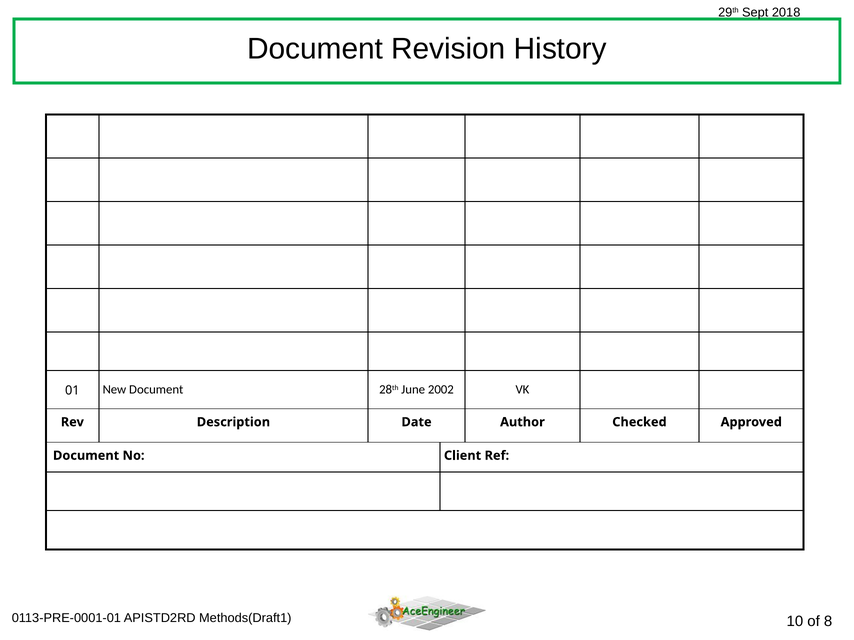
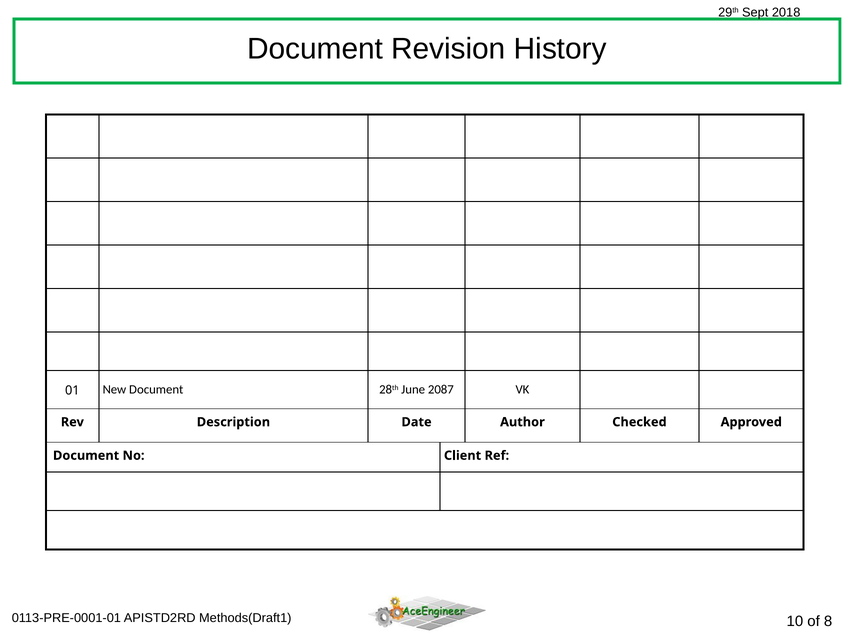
2002: 2002 -> 2087
